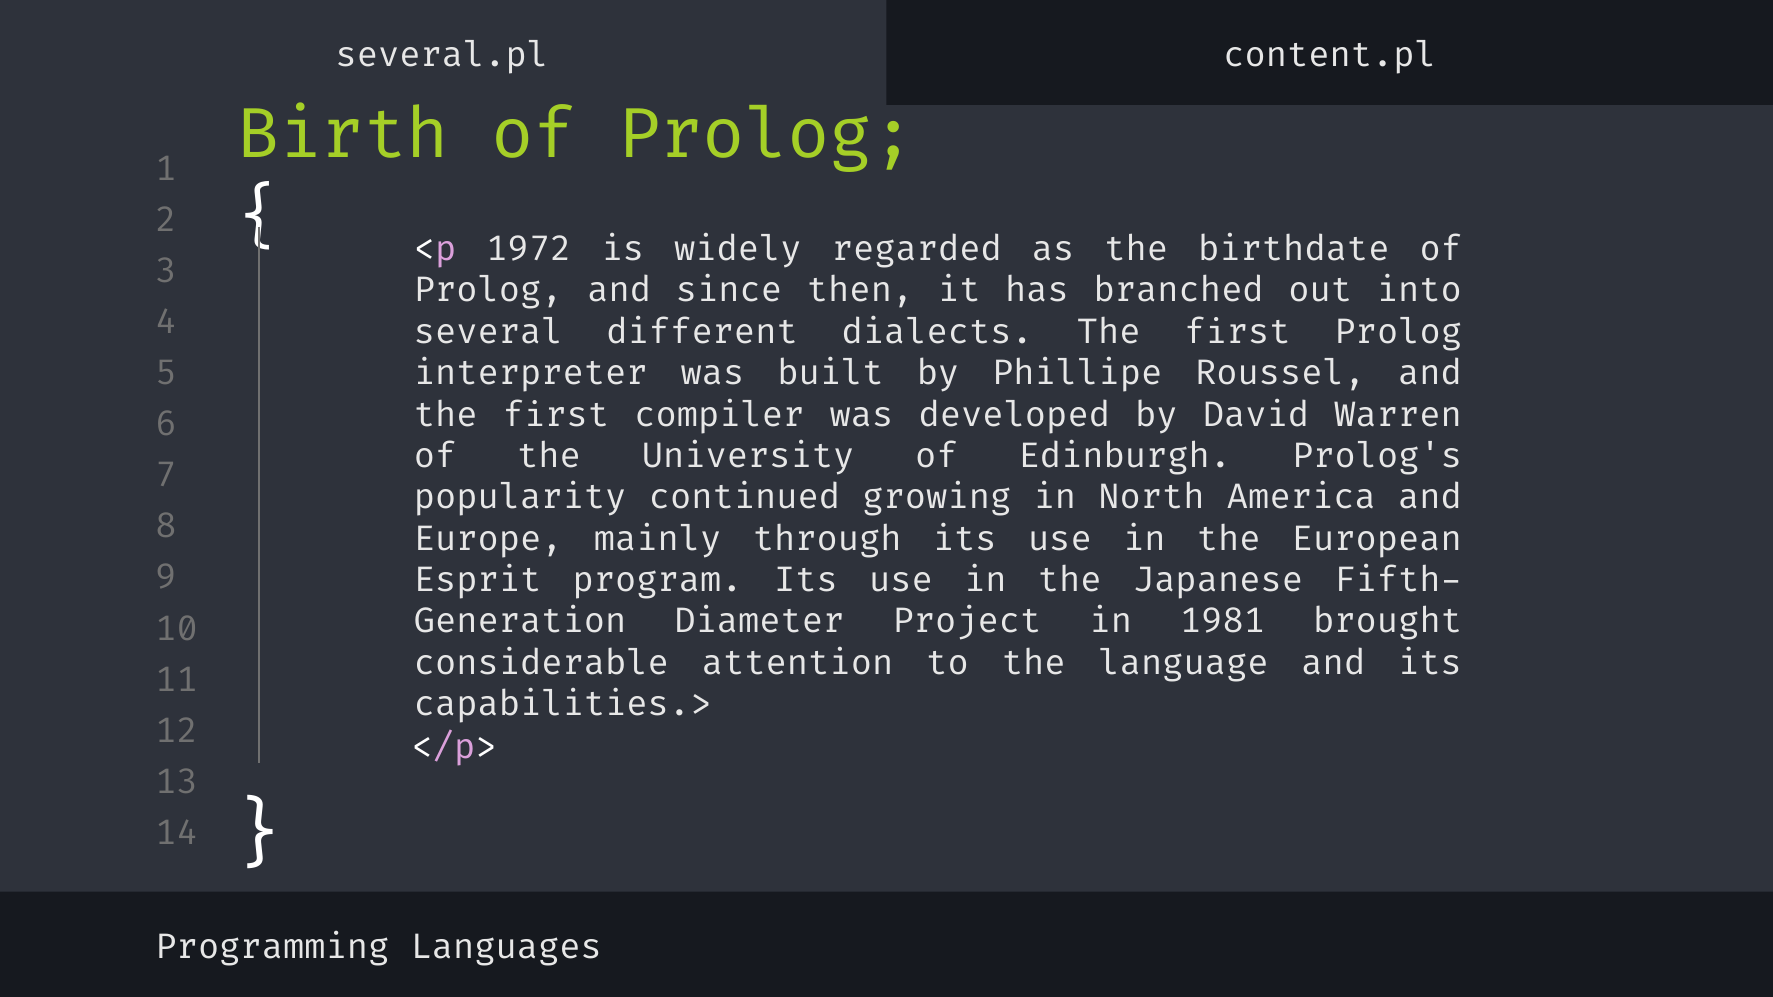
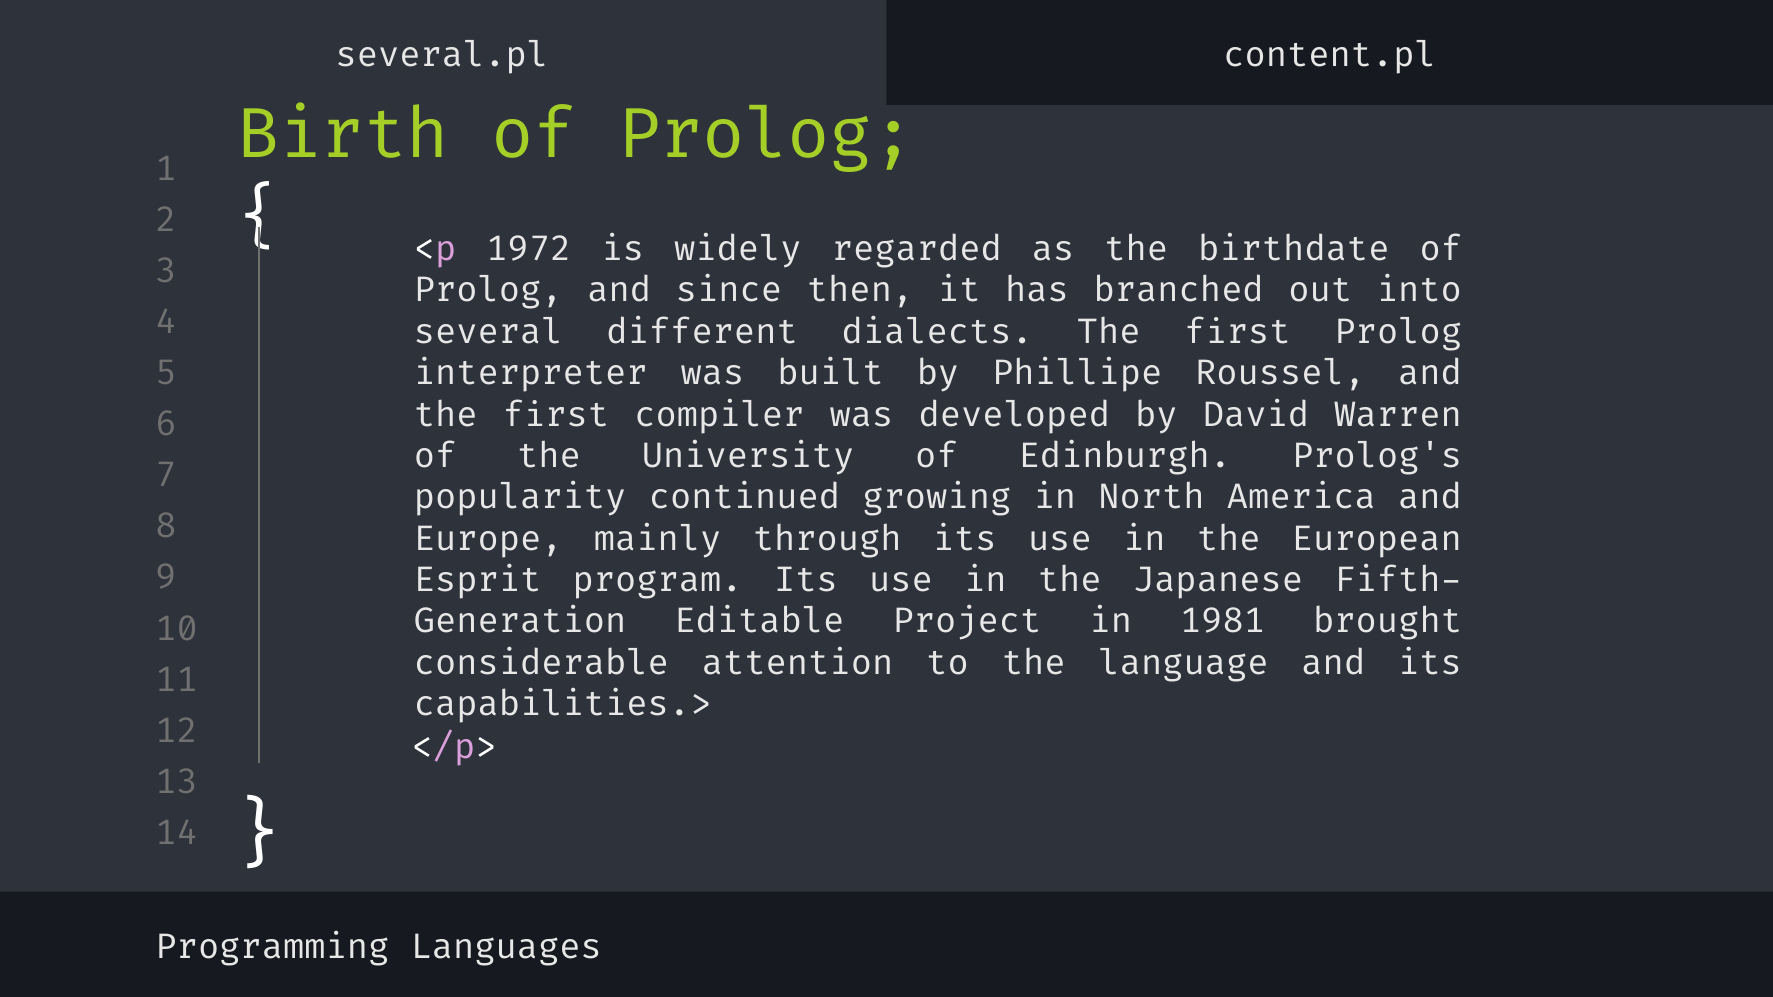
Diameter: Diameter -> Editable
